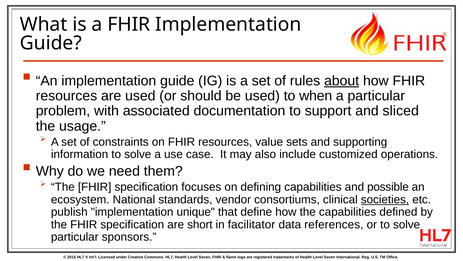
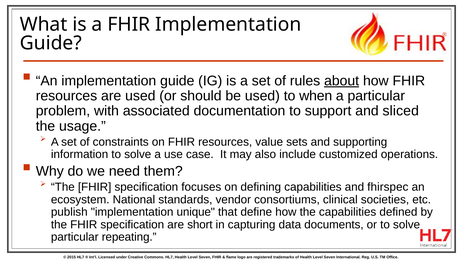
possible: possible -> fhirspec
societies underline: present -> none
facilitator: facilitator -> capturing
references: references -> documents
sponsors: sponsors -> repeating
